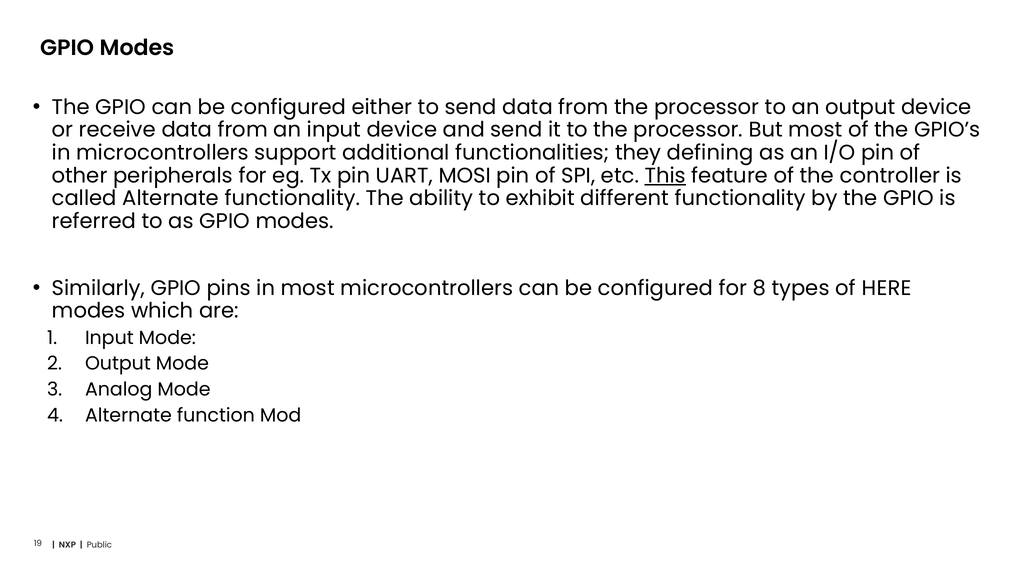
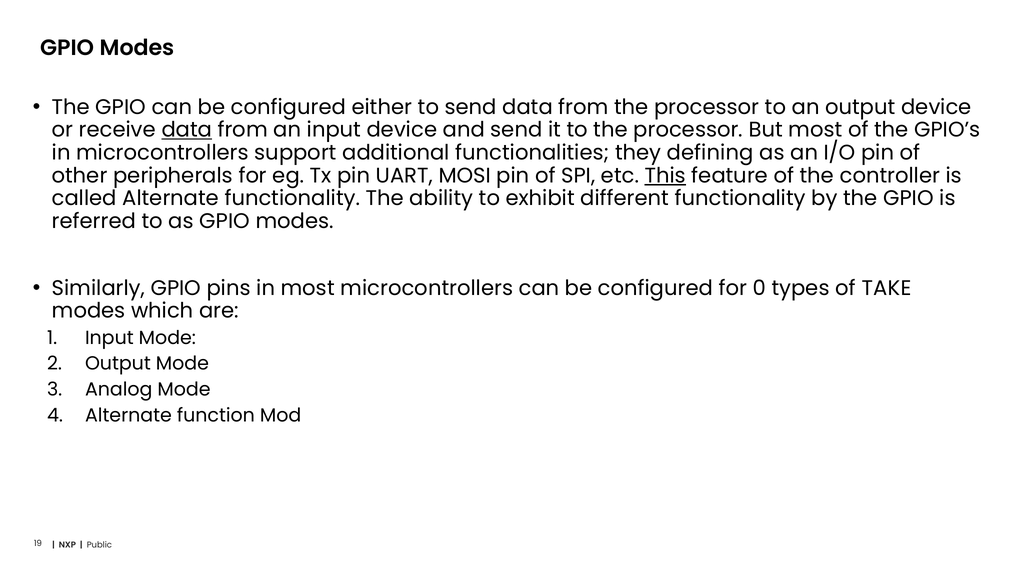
data at (187, 130) underline: none -> present
8: 8 -> 0
HERE: HERE -> TAKE
